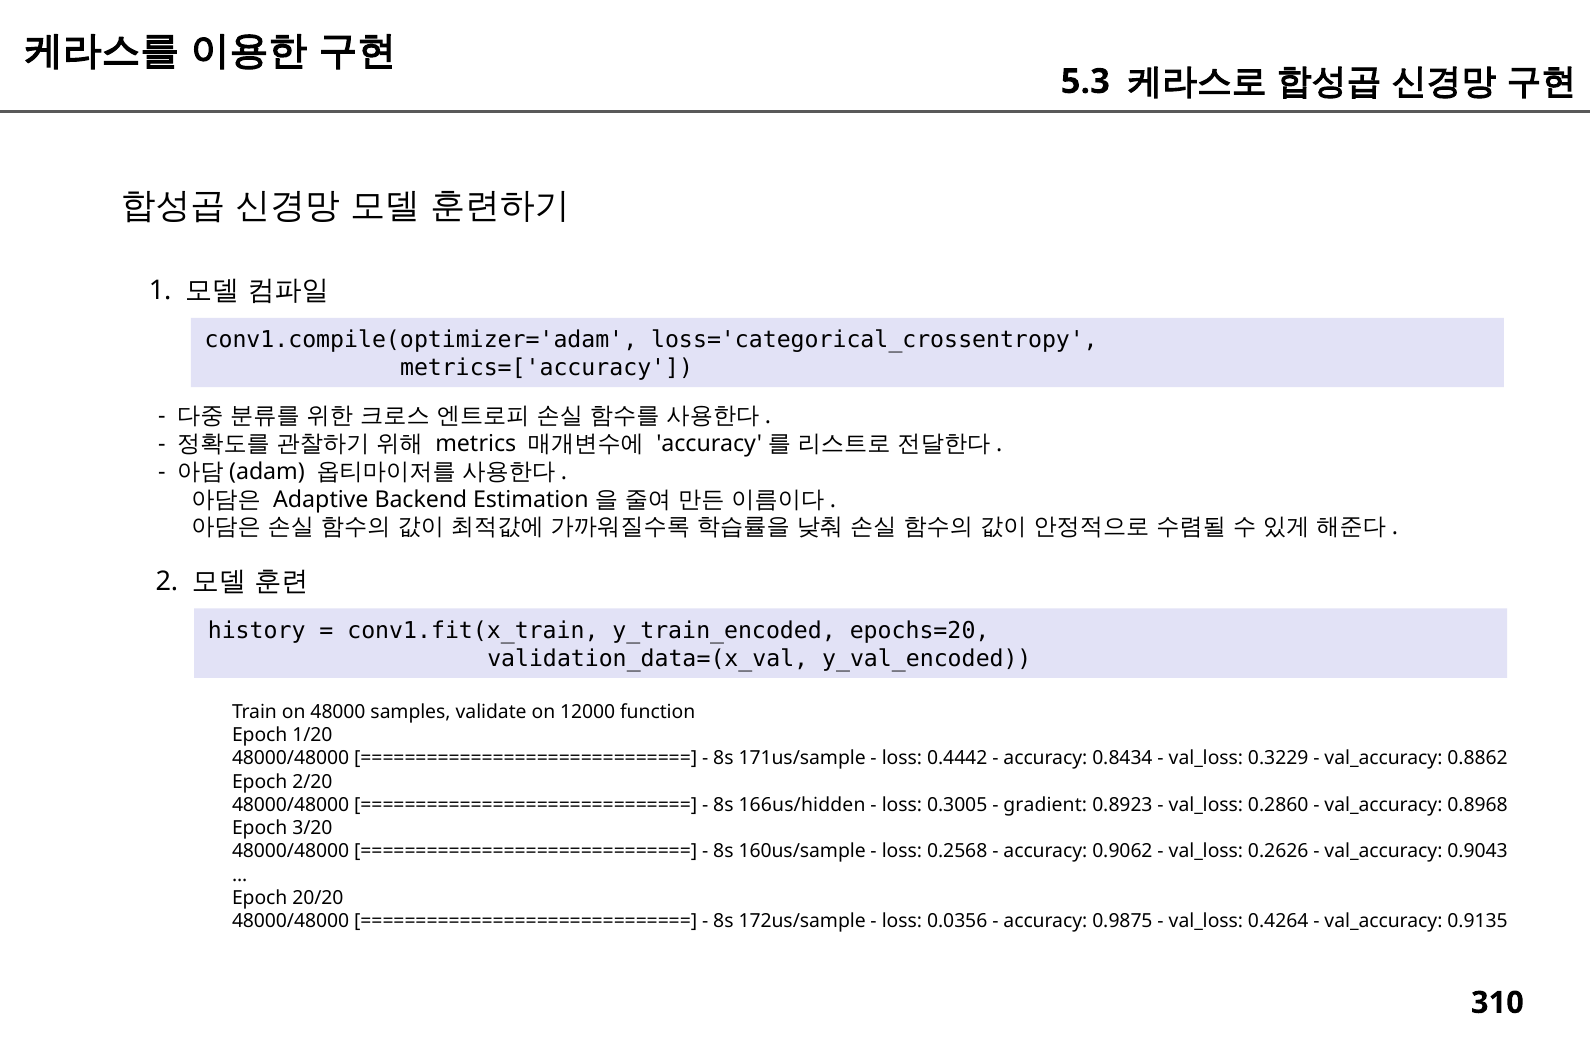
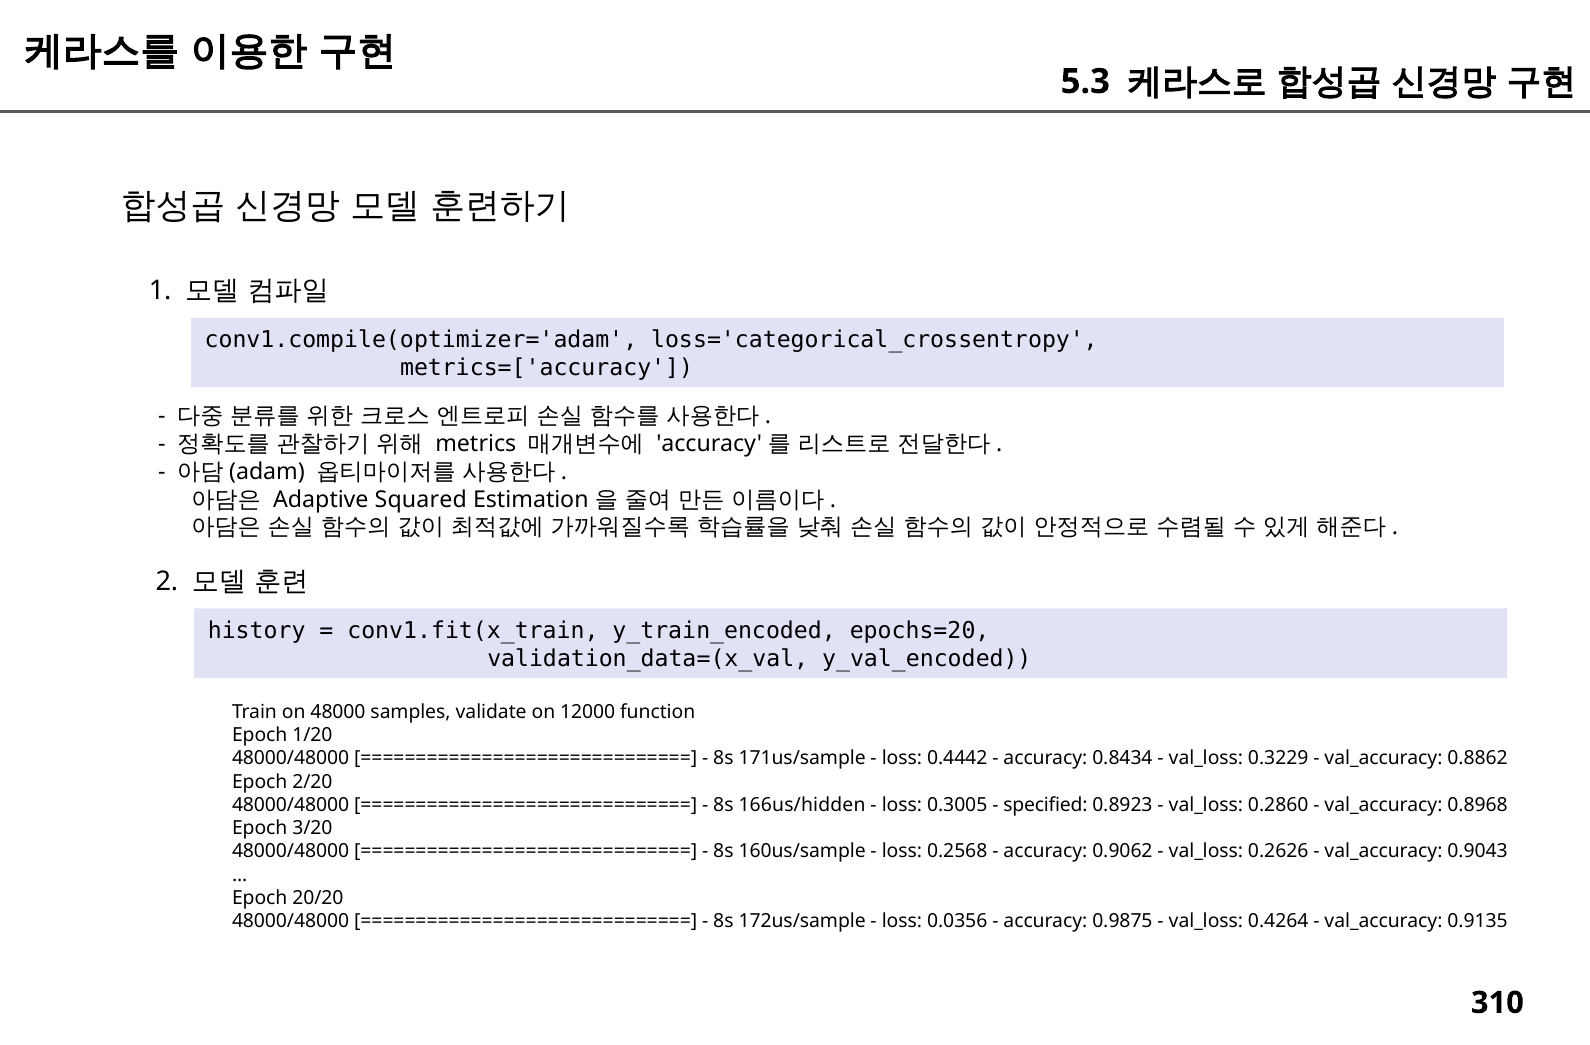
Backend: Backend -> Squared
gradient: gradient -> specified
